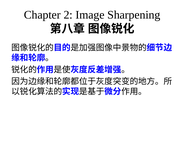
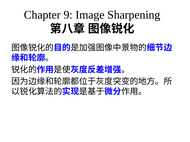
2: 2 -> 9
